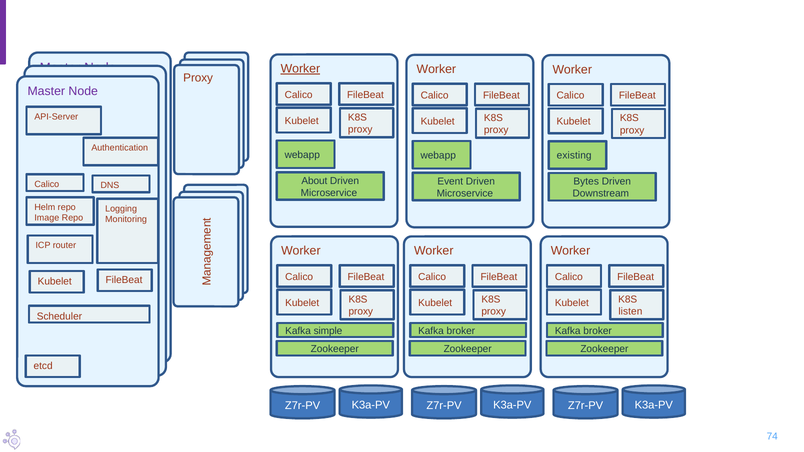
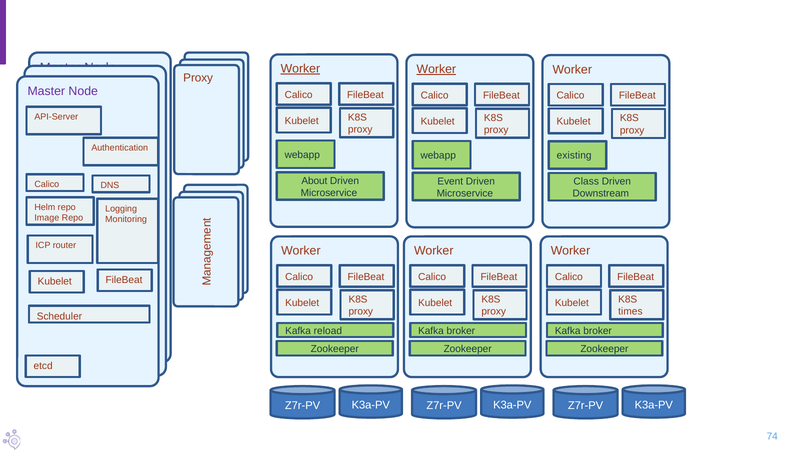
Worker at (436, 69) underline: none -> present
Bytes: Bytes -> Class
listen: listen -> times
simple: simple -> reload
